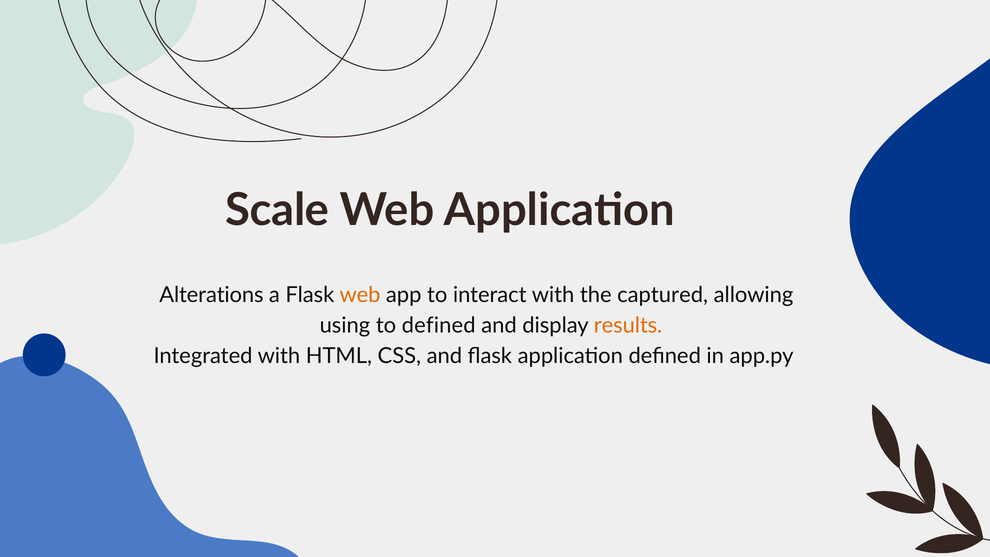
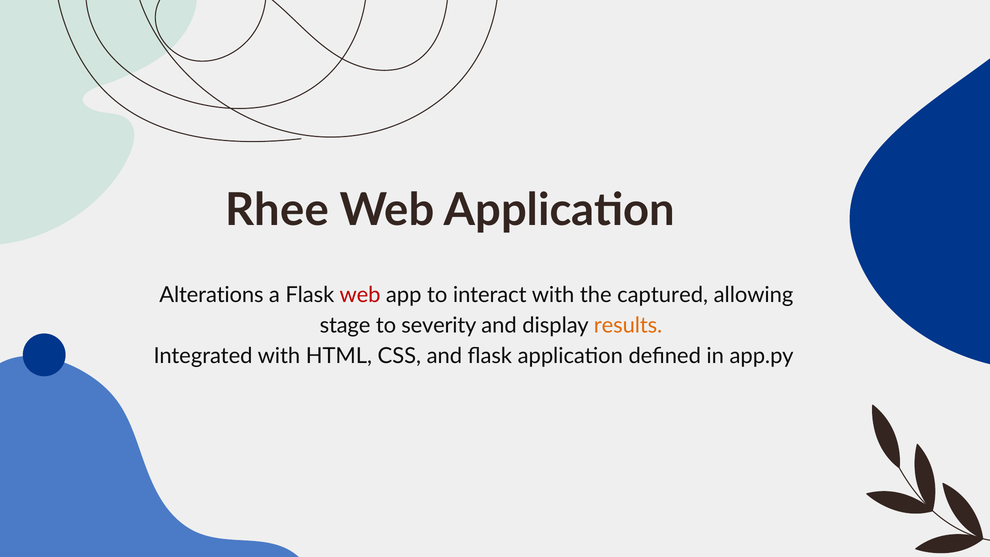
Scale: Scale -> Rhee
web at (360, 295) colour: orange -> red
using: using -> stage
to defined: defined -> severity
